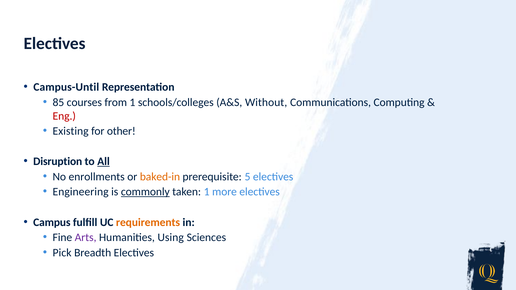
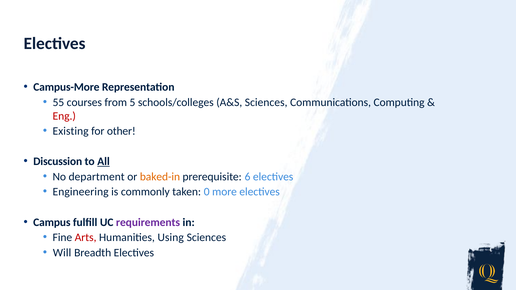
Campus-Until: Campus-Until -> Campus-More
85: 85 -> 55
from 1: 1 -> 5
A&S Without: Without -> Sciences
Disruption: Disruption -> Discussion
enrollments: enrollments -> department
5: 5 -> 6
commonly underline: present -> none
taken 1: 1 -> 0
requirements colour: orange -> purple
Arts colour: purple -> red
Pick: Pick -> Will
